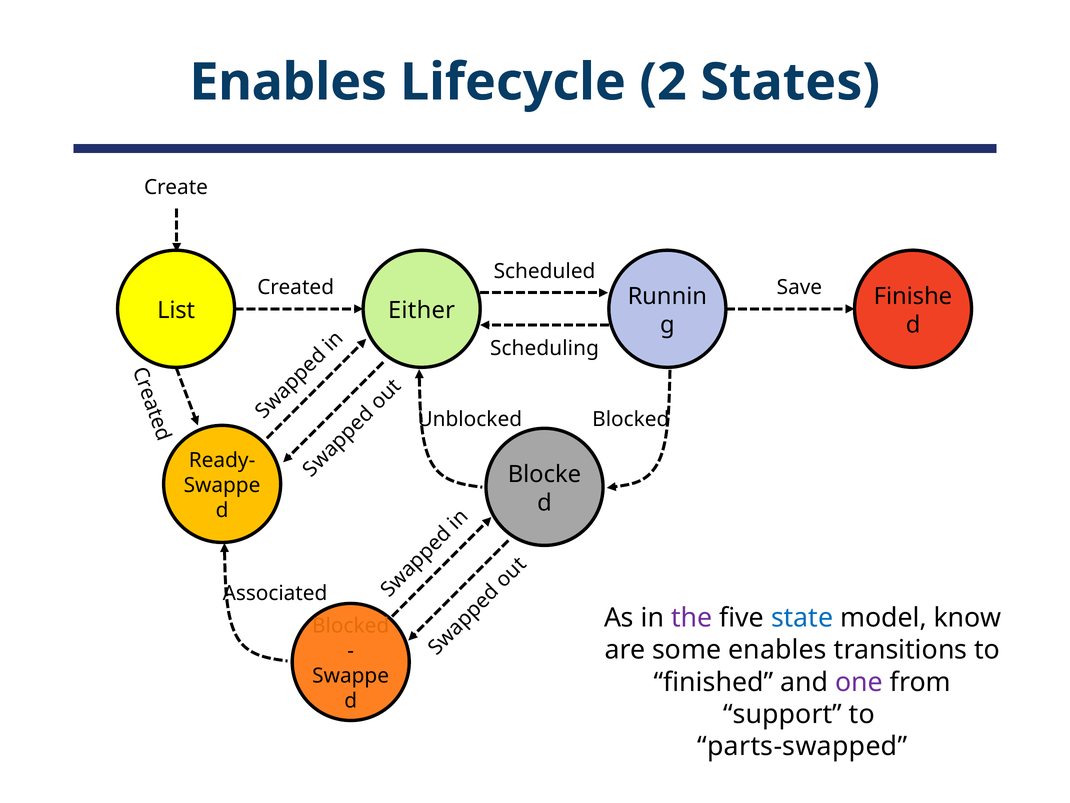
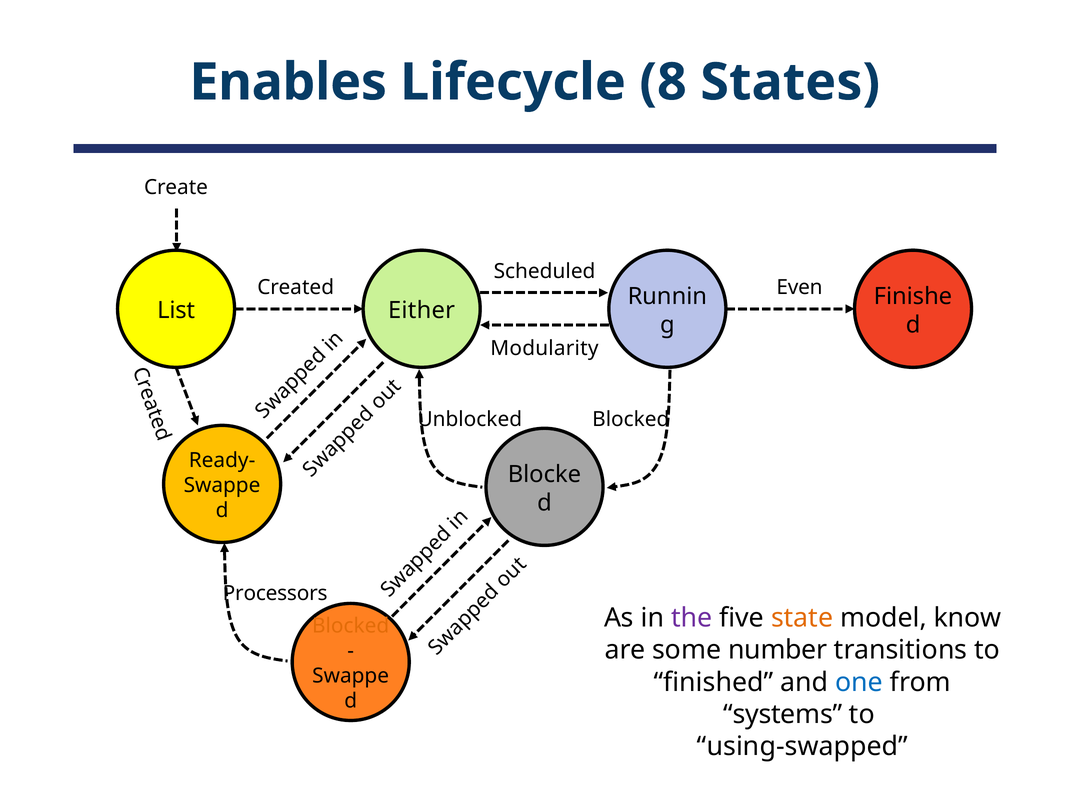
2: 2 -> 8
Save: Save -> Even
Scheduling: Scheduling -> Modularity
Associated: Associated -> Processors
state colour: blue -> orange
some enables: enables -> number
one colour: purple -> blue
support: support -> systems
parts-swapped: parts-swapped -> using-swapped
